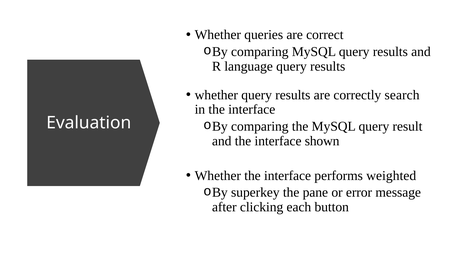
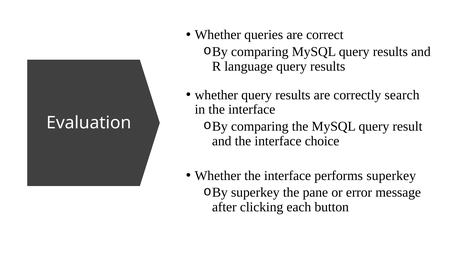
shown: shown -> choice
performs weighted: weighted -> superkey
